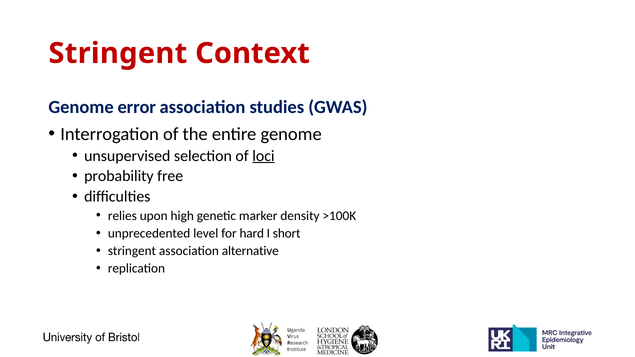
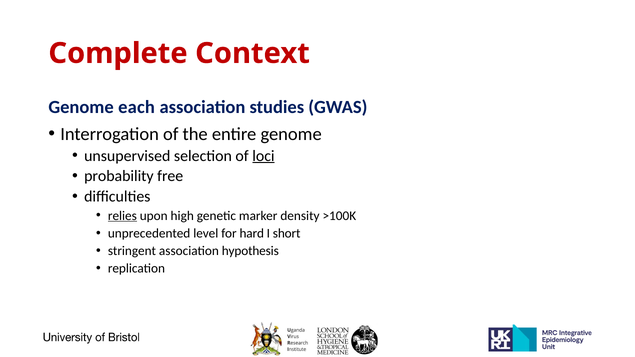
Stringent at (118, 53): Stringent -> Complete
error: error -> each
relies underline: none -> present
alternative: alternative -> hypothesis
